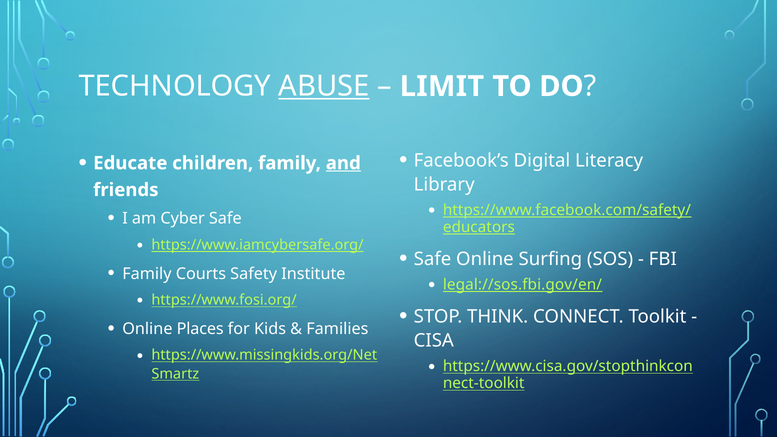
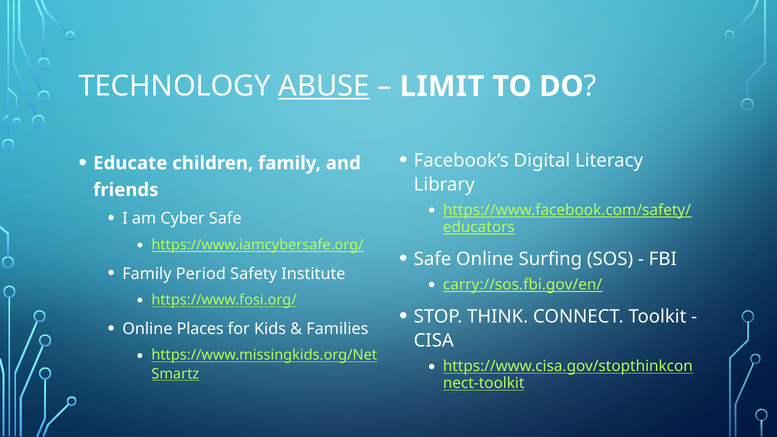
and underline: present -> none
Courts: Courts -> Period
legal://sos.fbi.gov/en/: legal://sos.fbi.gov/en/ -> carry://sos.fbi.gov/en/
